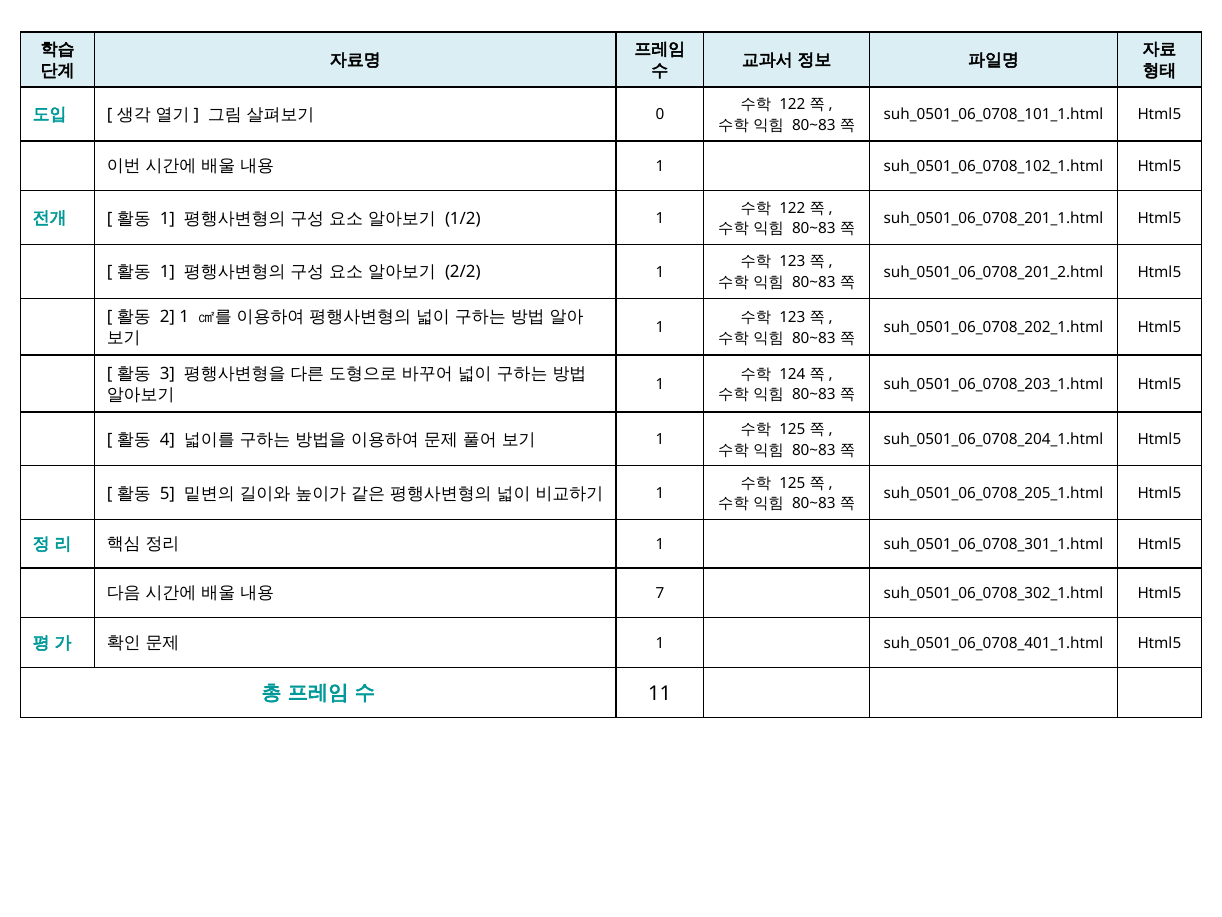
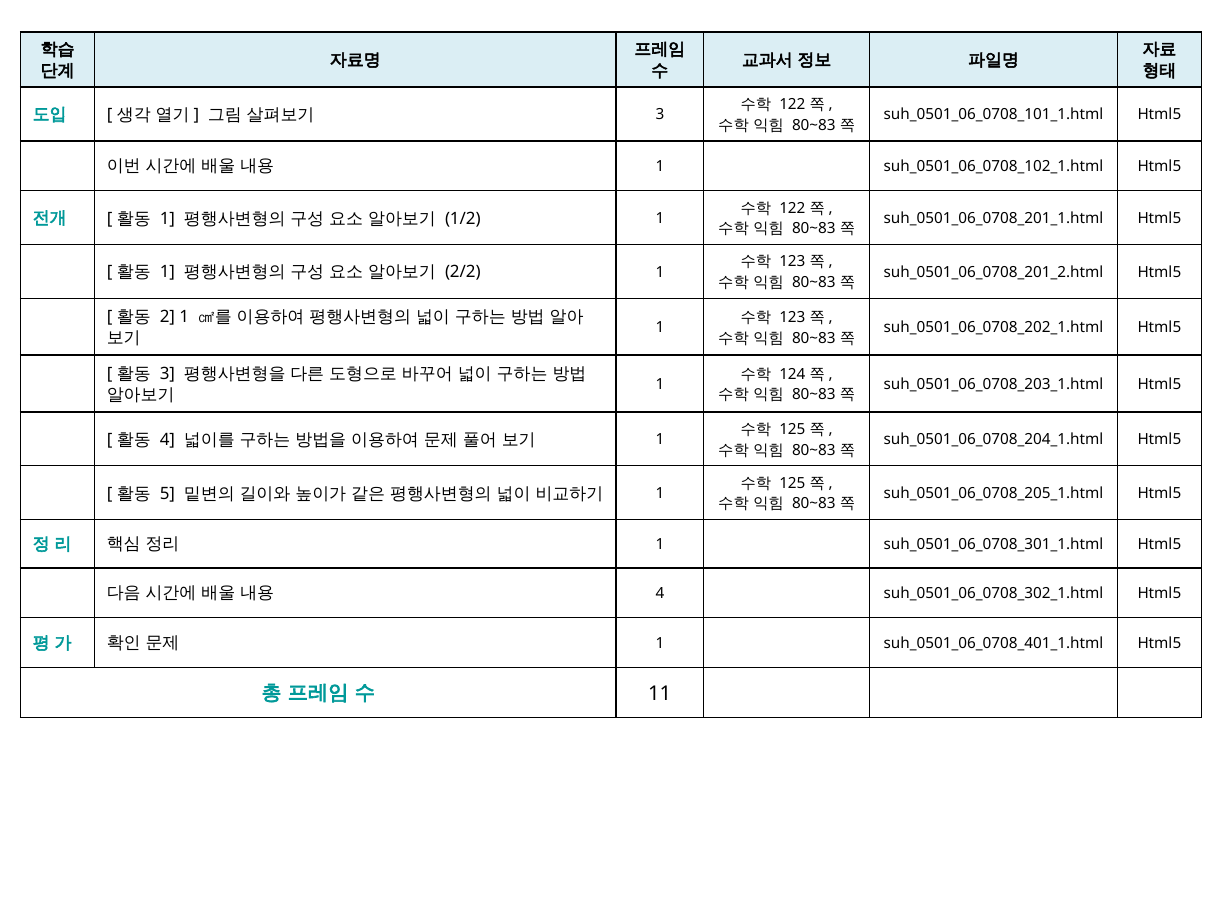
0 at (660, 115): 0 -> 3
7 at (660, 593): 7 -> 4
